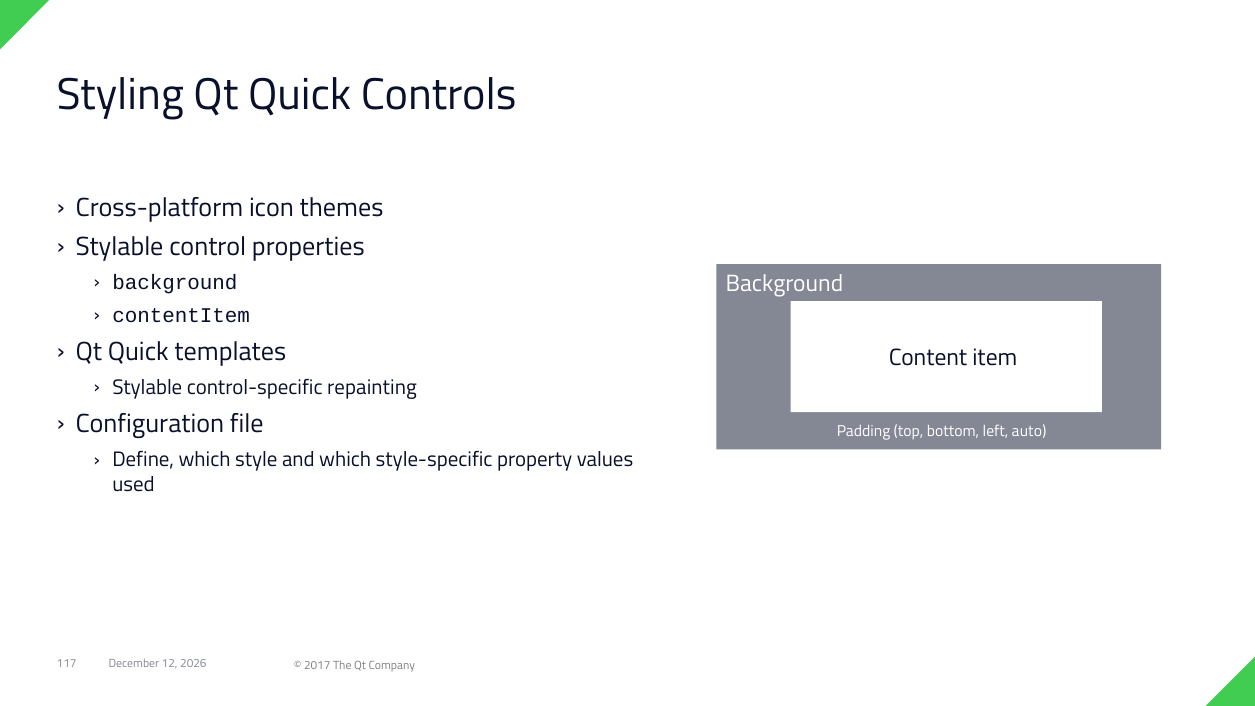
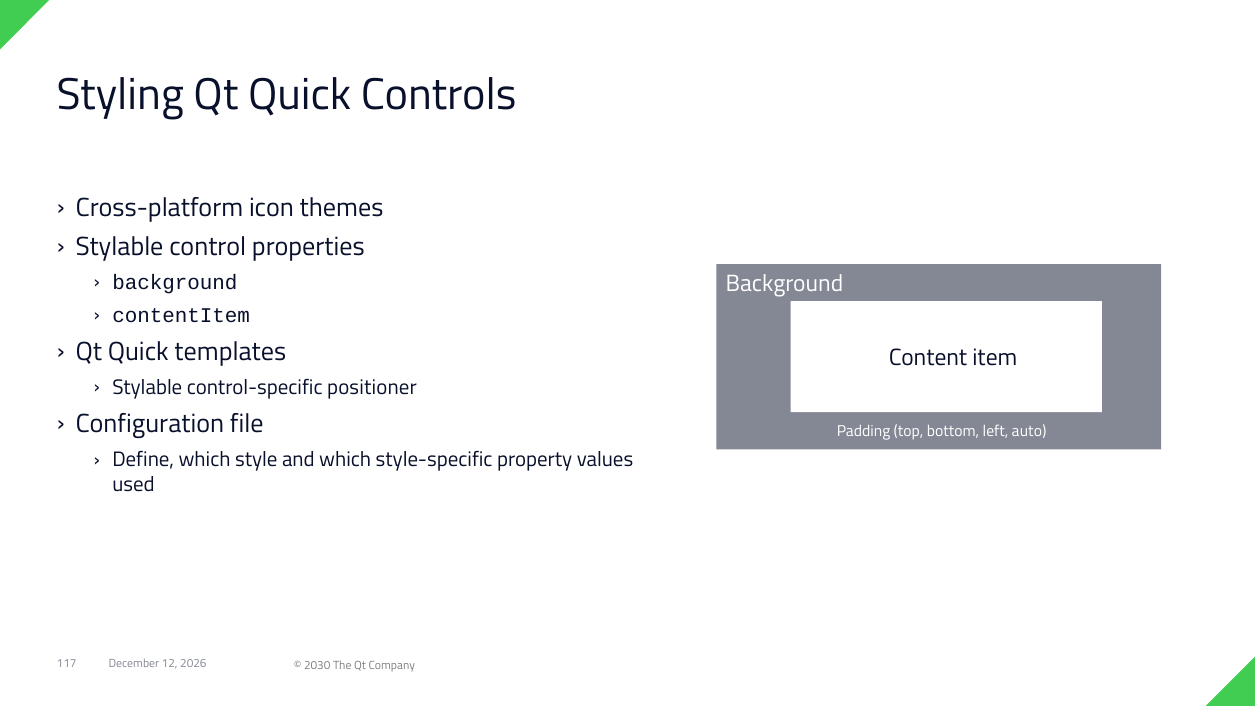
repainting: repainting -> positioner
2017: 2017 -> 2030
